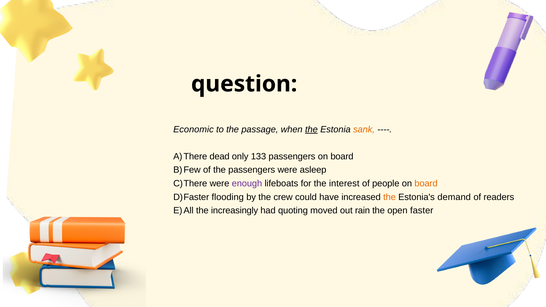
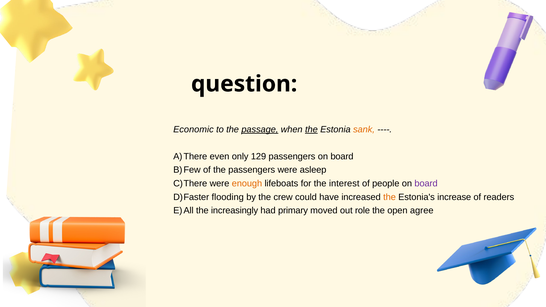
passage underline: none -> present
dead: dead -> even
133: 133 -> 129
enough colour: purple -> orange
board at (426, 184) colour: orange -> purple
demand: demand -> increase
quoting: quoting -> primary
rain: rain -> role
faster: faster -> agree
